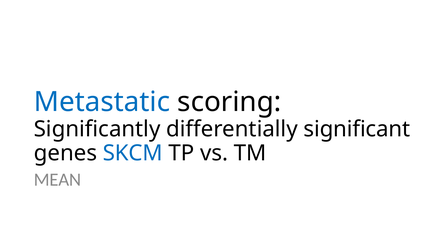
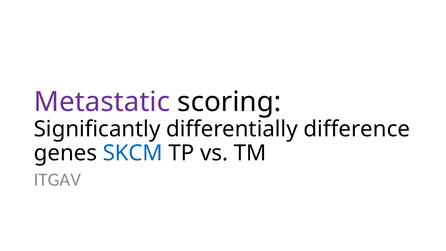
Metastatic colour: blue -> purple
significant: significant -> difference
MEAN: MEAN -> ITGAV
